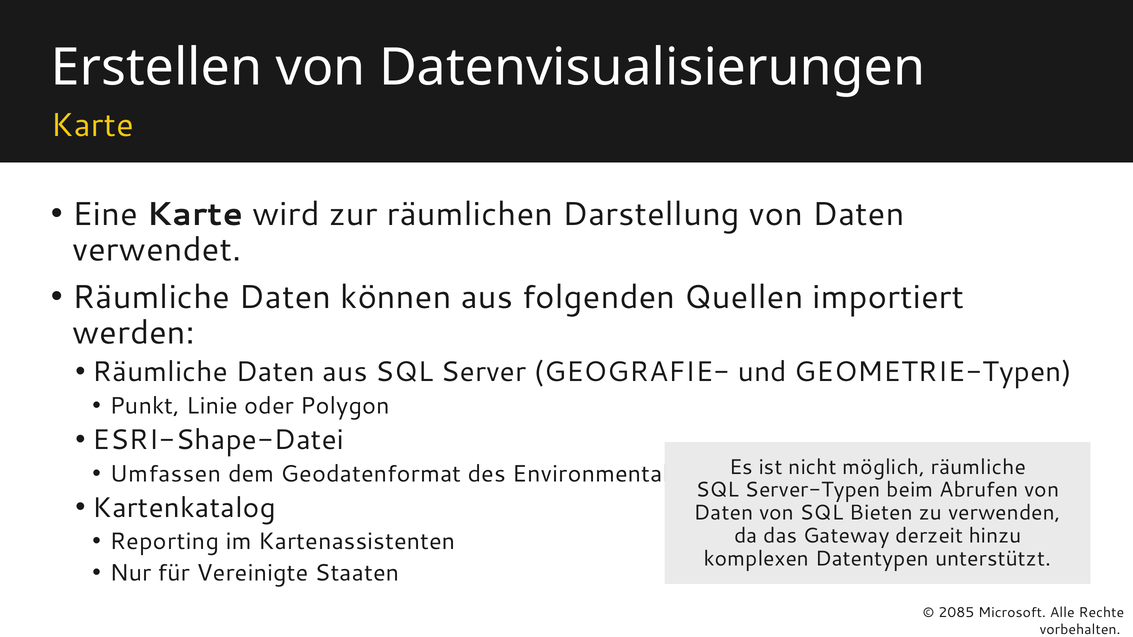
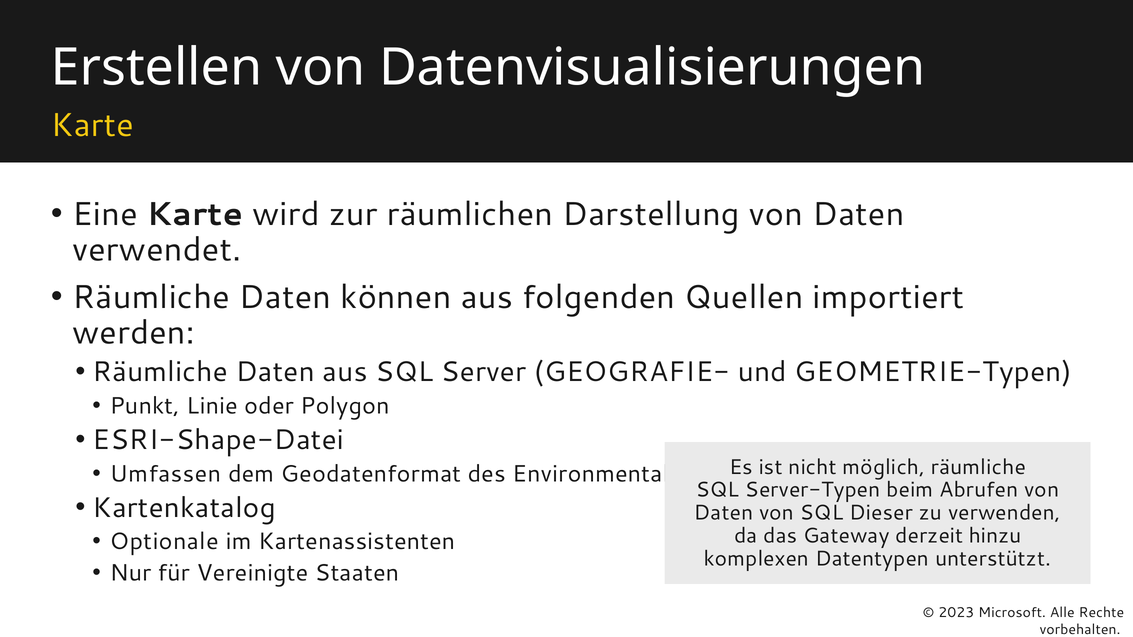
Bieten: Bieten -> Dieser
Reporting: Reporting -> Optionale
2085: 2085 -> 2023
